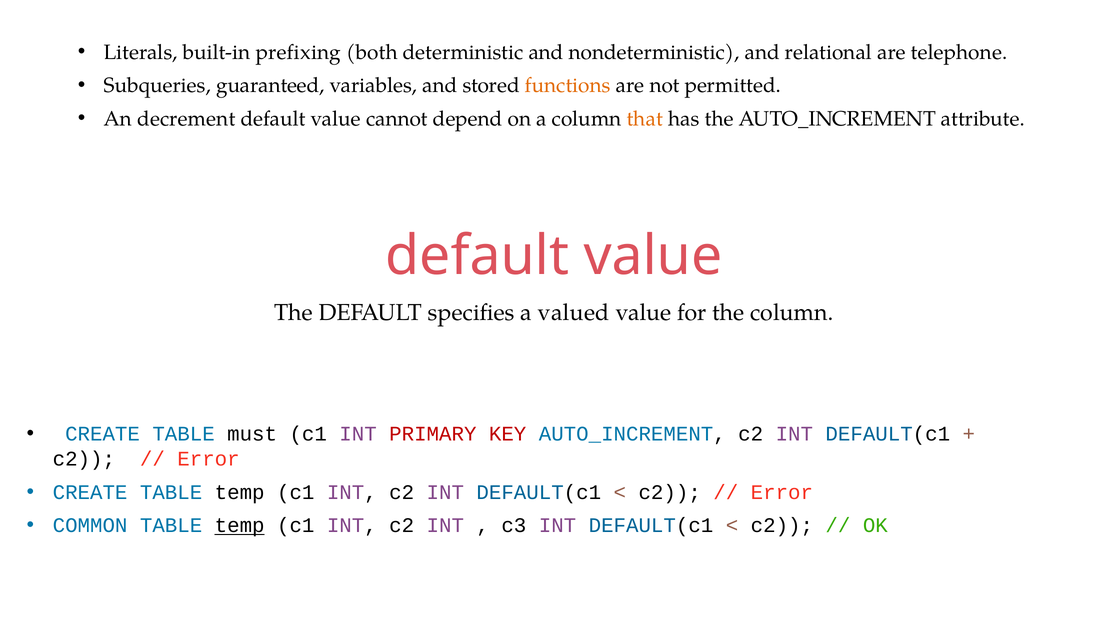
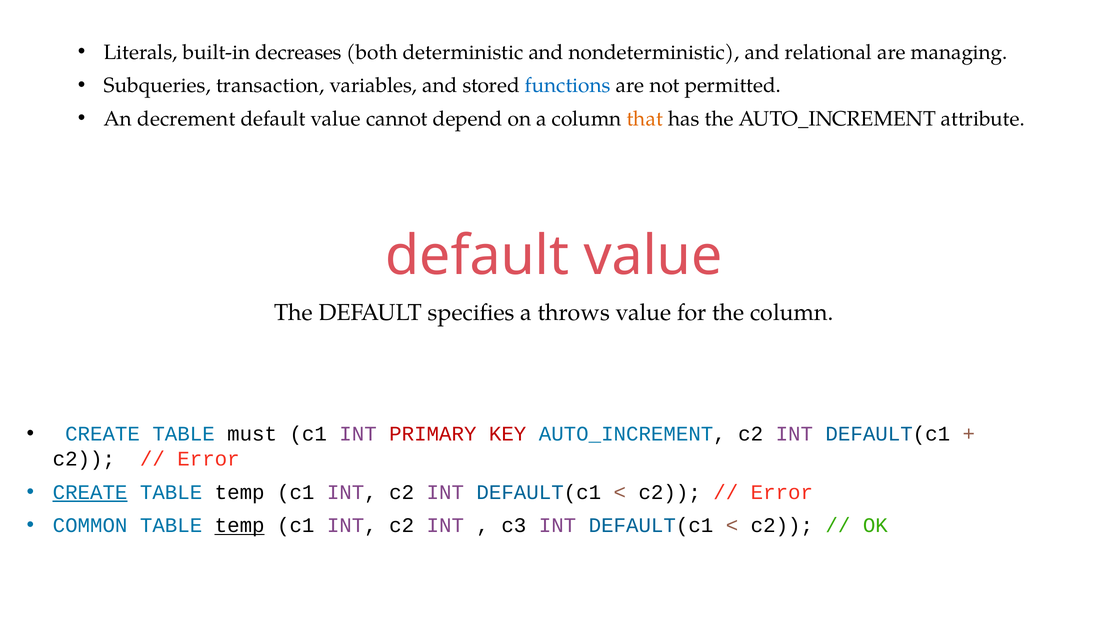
prefixing: prefixing -> decreases
telephone: telephone -> managing
guaranteed: guaranteed -> transaction
functions colour: orange -> blue
valued: valued -> throws
CREATE at (90, 492) underline: none -> present
